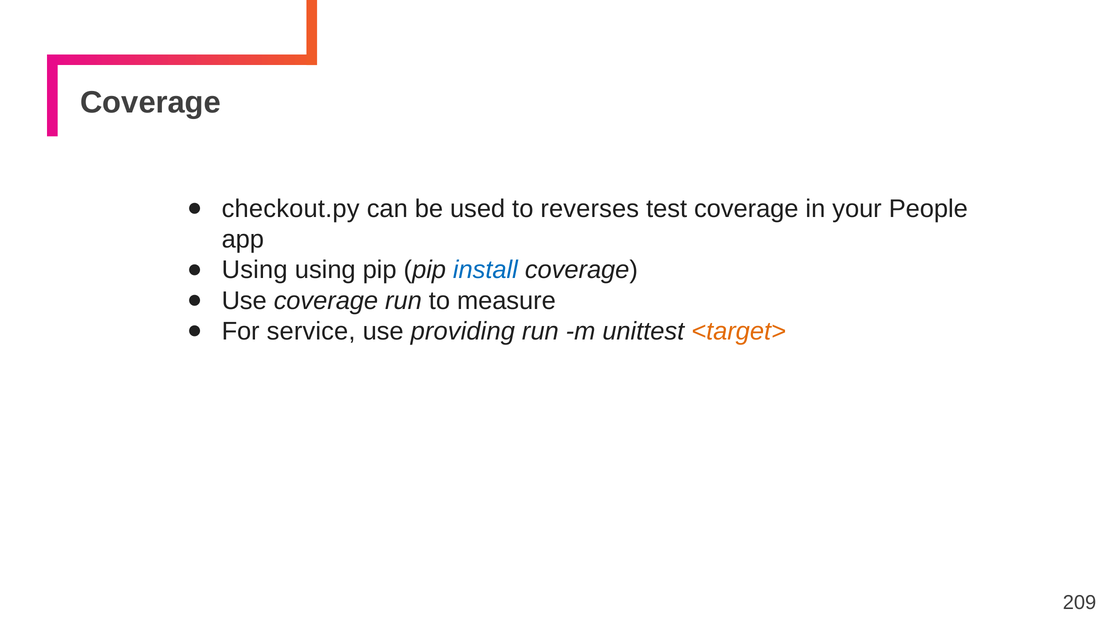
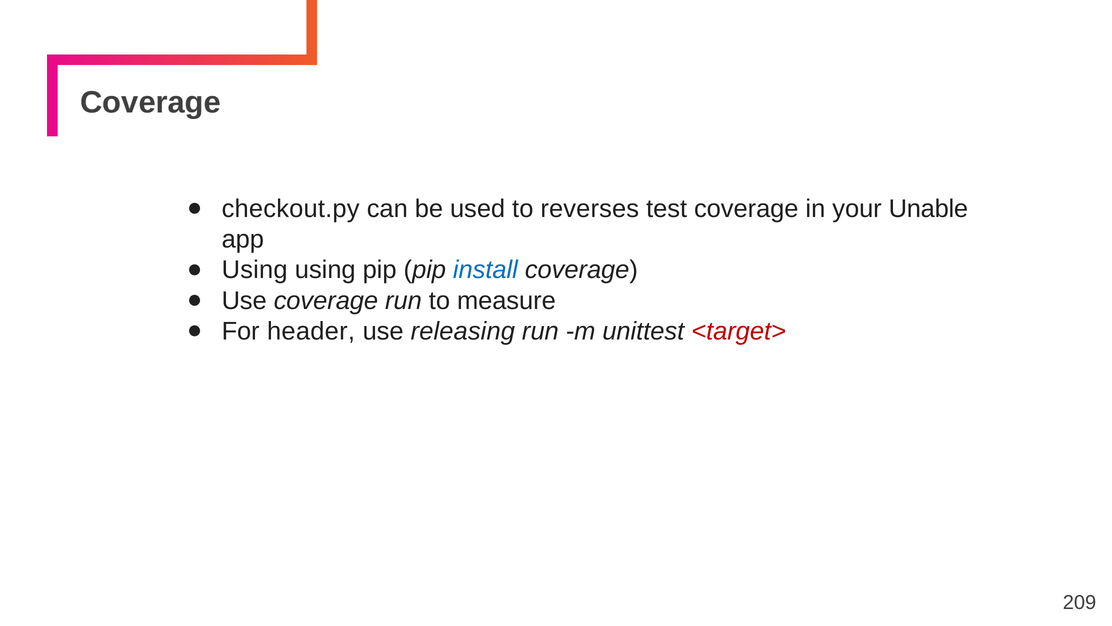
People: People -> Unable
service: service -> header
providing: providing -> releasing
<target> colour: orange -> red
